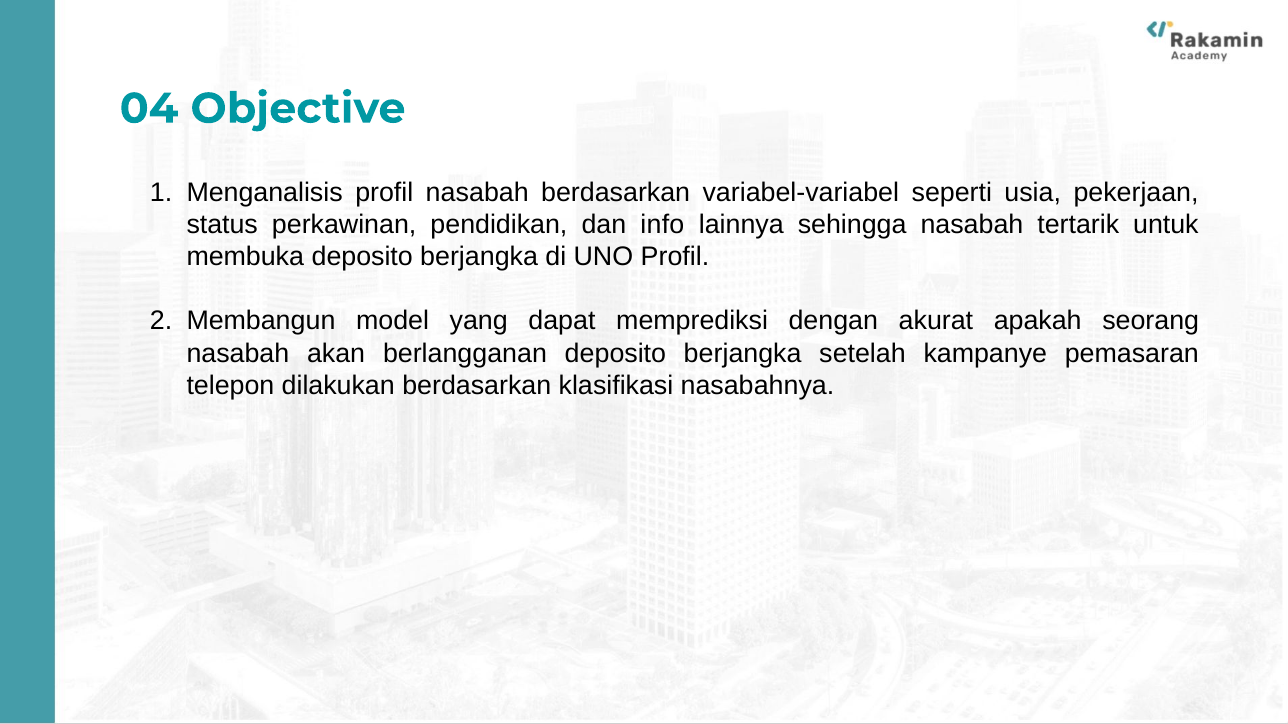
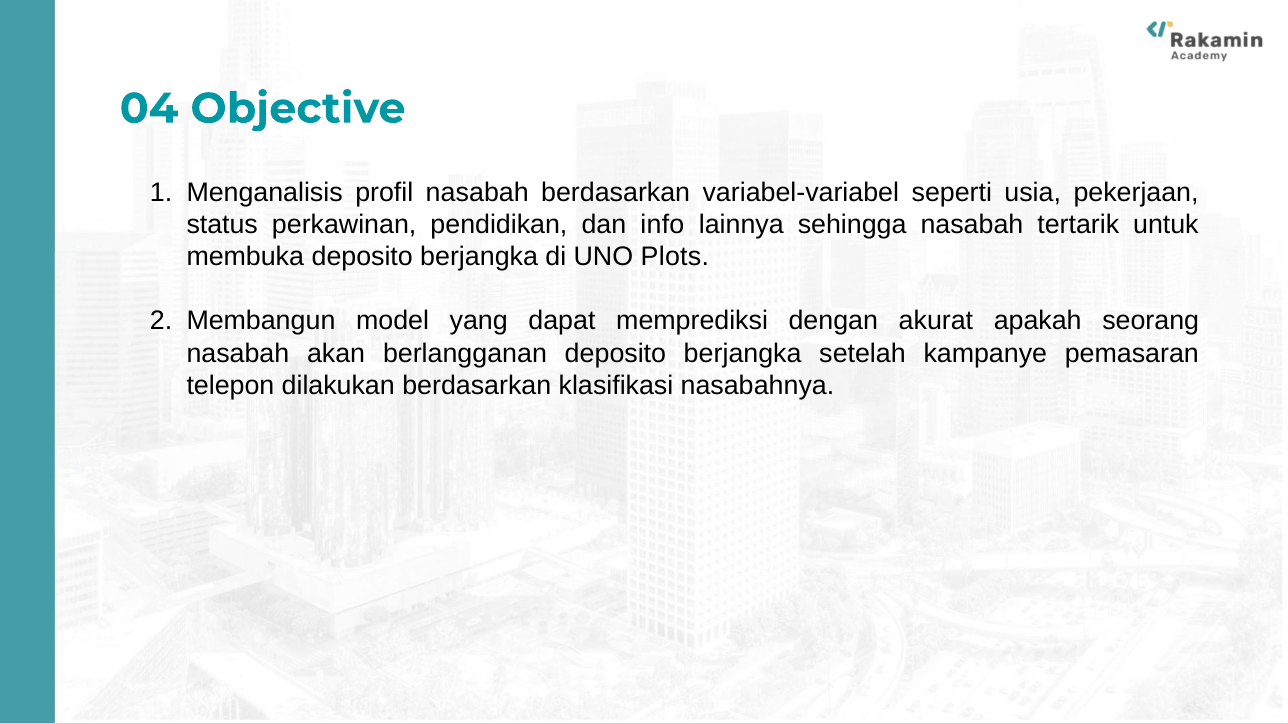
UNO Profil: Profil -> Plots
